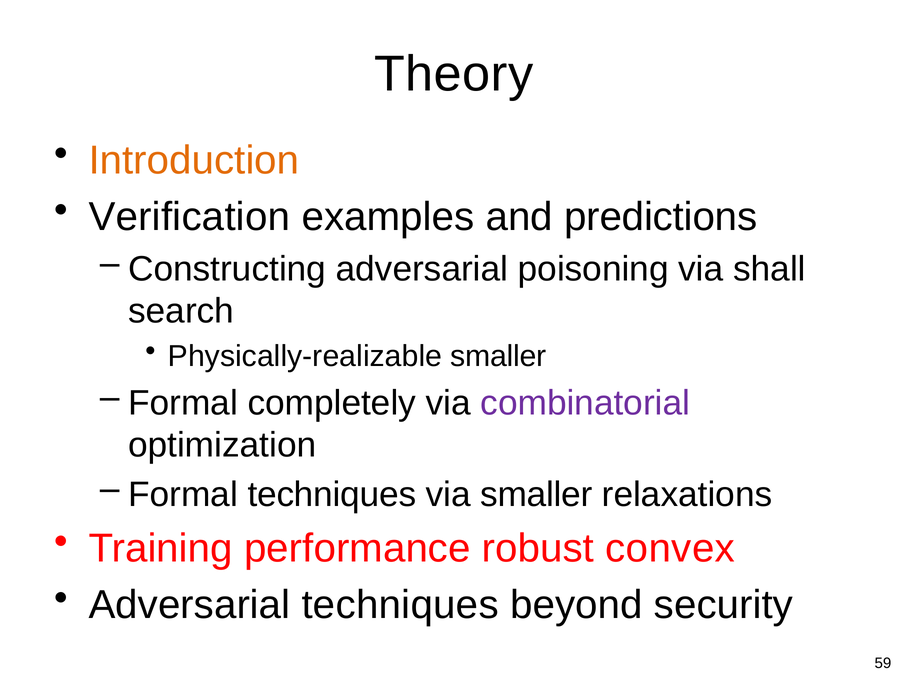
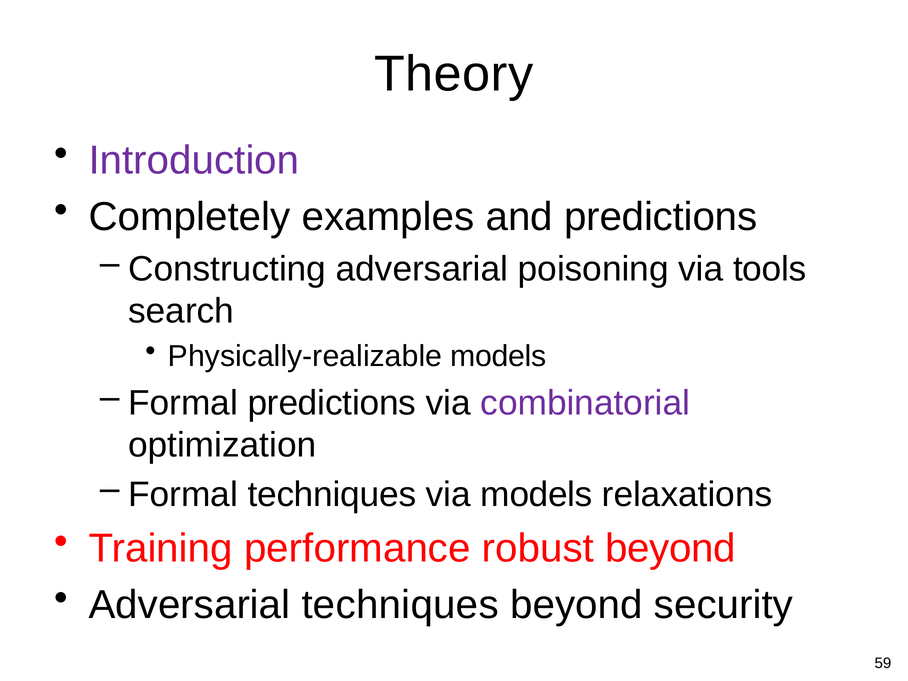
Introduction colour: orange -> purple
Verification: Verification -> Completely
shall: shall -> tools
Physically-realizable smaller: smaller -> models
Formal completely: completely -> predictions
via smaller: smaller -> models
robust convex: convex -> beyond
